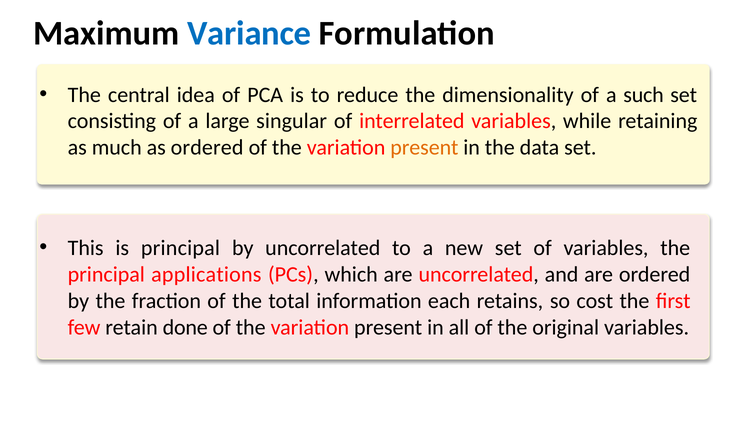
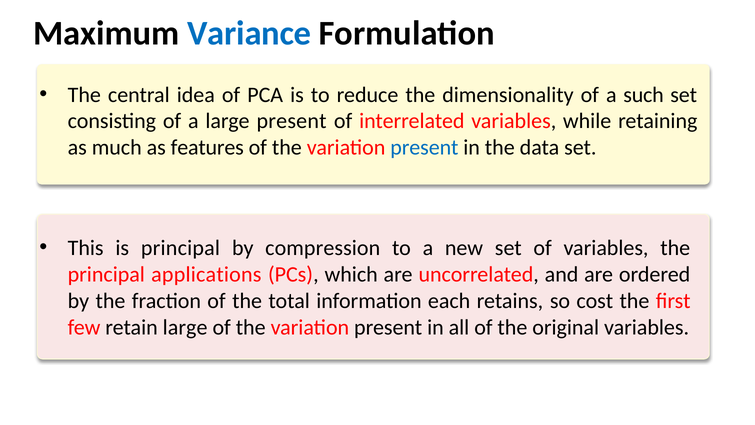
large singular: singular -> present
as ordered: ordered -> features
present at (424, 148) colour: orange -> blue
by uncorrelated: uncorrelated -> compression
retain done: done -> large
